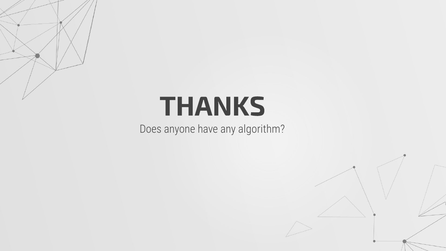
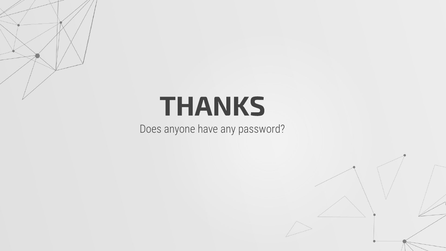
algorithm: algorithm -> password
